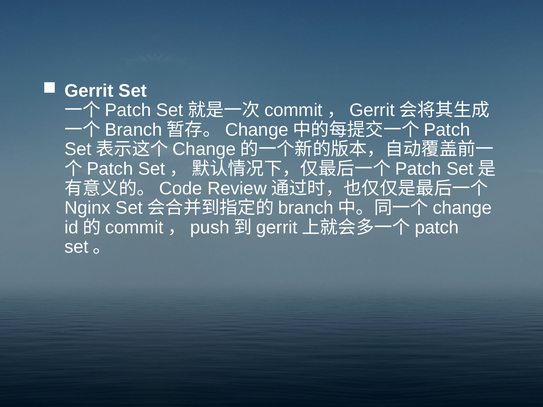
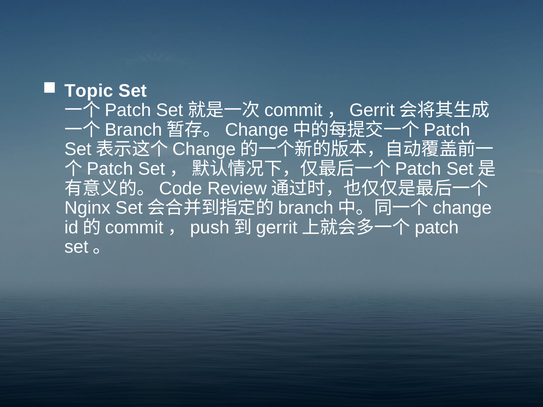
Gerrit: Gerrit -> Topic
